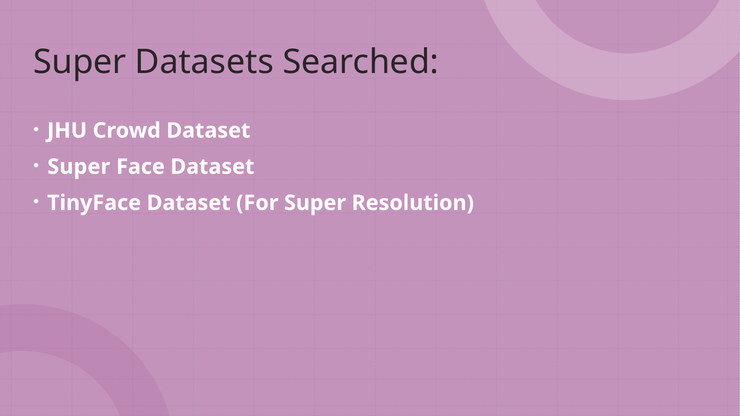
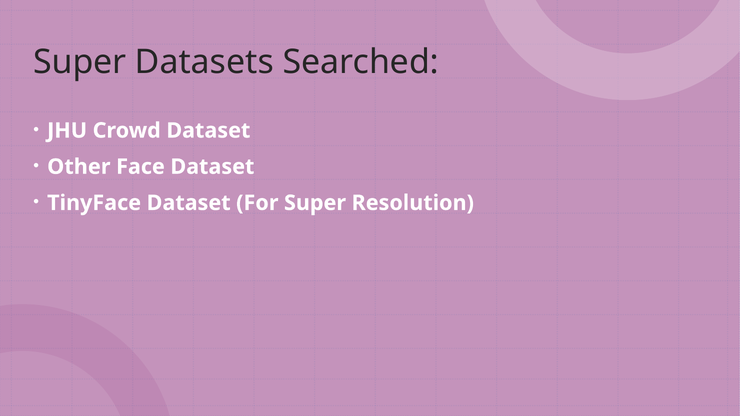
Super at (79, 167): Super -> Other
